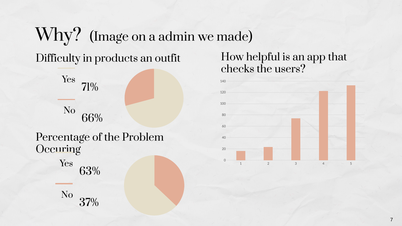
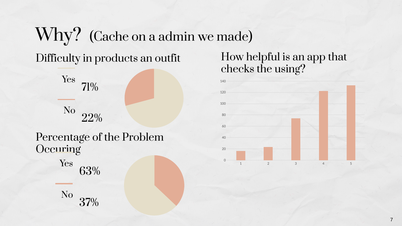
Image: Image -> Cache
users: users -> using
66%: 66% -> 22%
